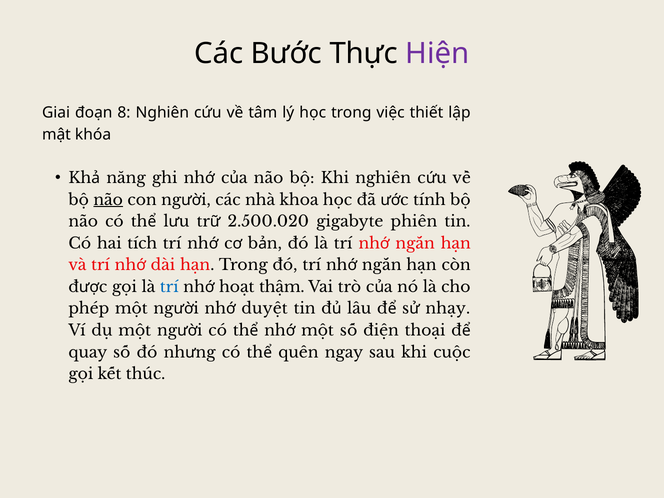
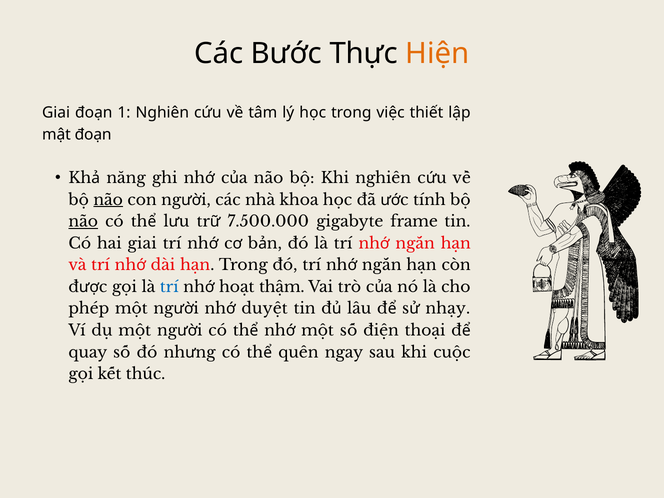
Hiện colour: purple -> orange
8: 8 -> 1
mật khóa: khóa -> đoạn
não at (83, 222) underline: none -> present
2.500.020: 2.500.020 -> 7.500.000
phiên: phiên -> frame
hai tích: tích -> giai
